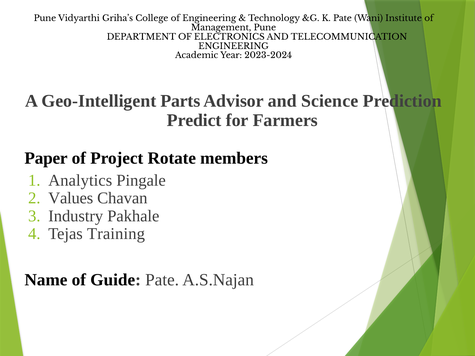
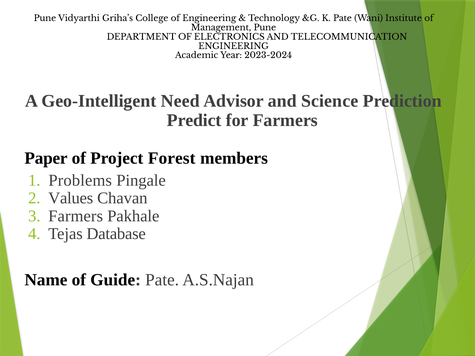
Parts: Parts -> Need
Rotate: Rotate -> Forest
Analytics: Analytics -> Problems
Industry at (76, 216): Industry -> Farmers
Training: Training -> Database
